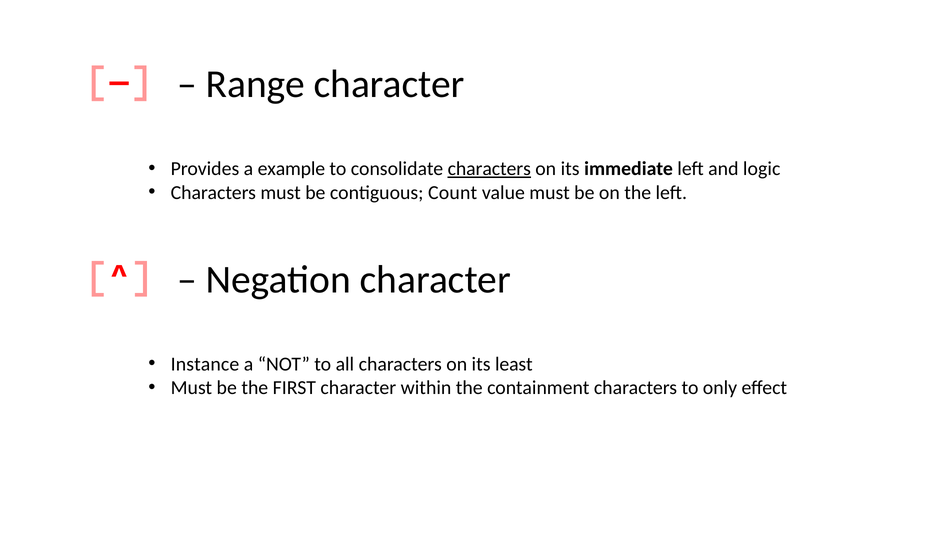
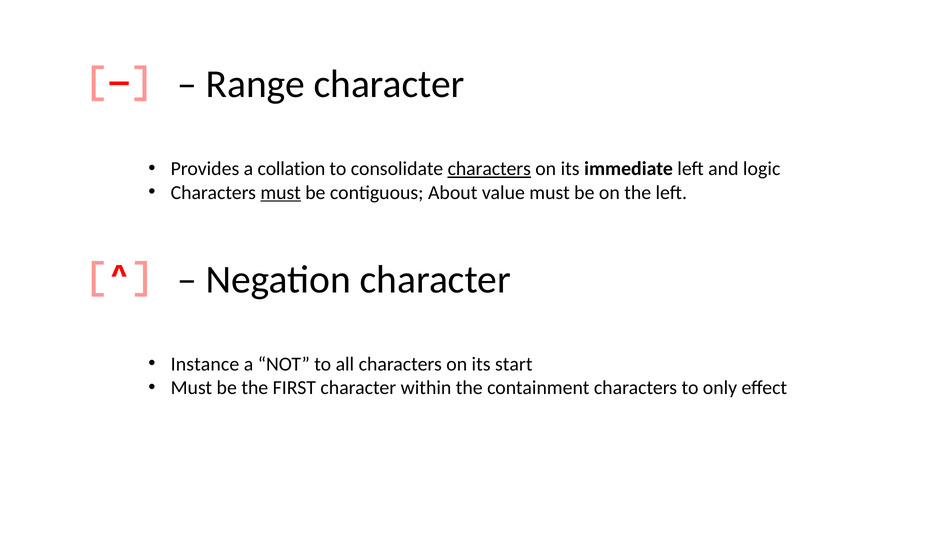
example: example -> collation
must at (281, 192) underline: none -> present
Count: Count -> About
least: least -> start
